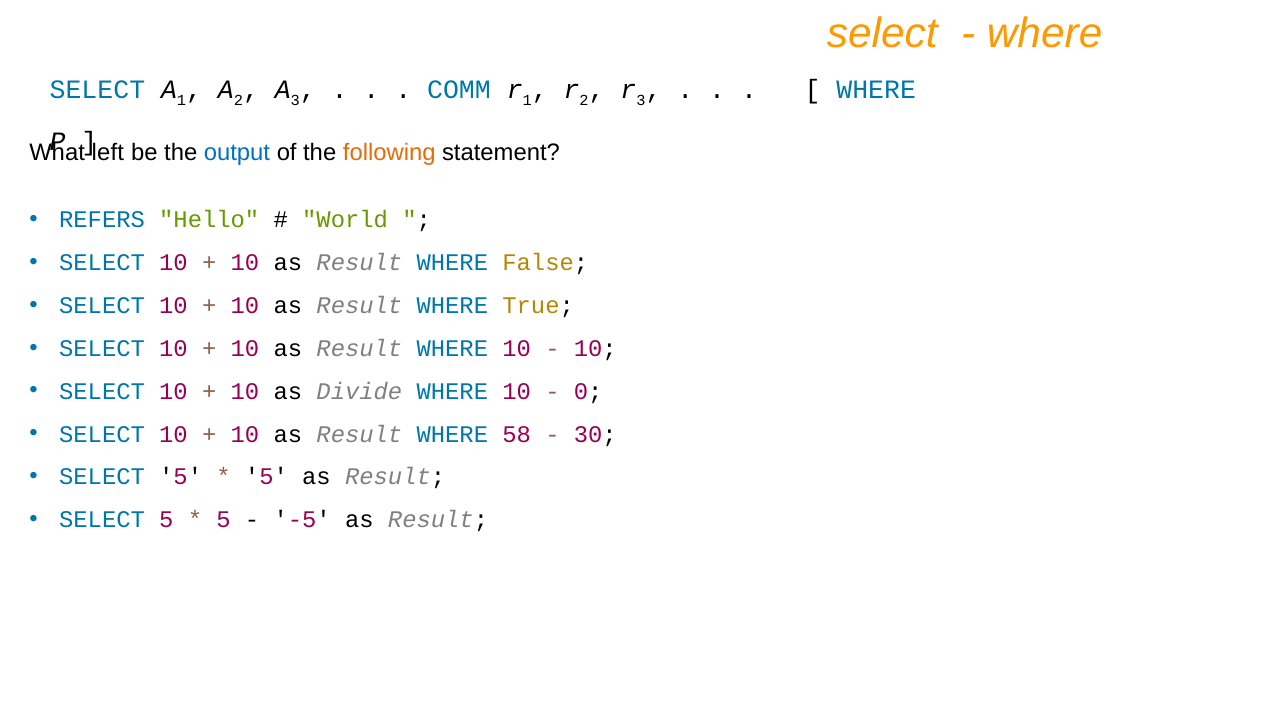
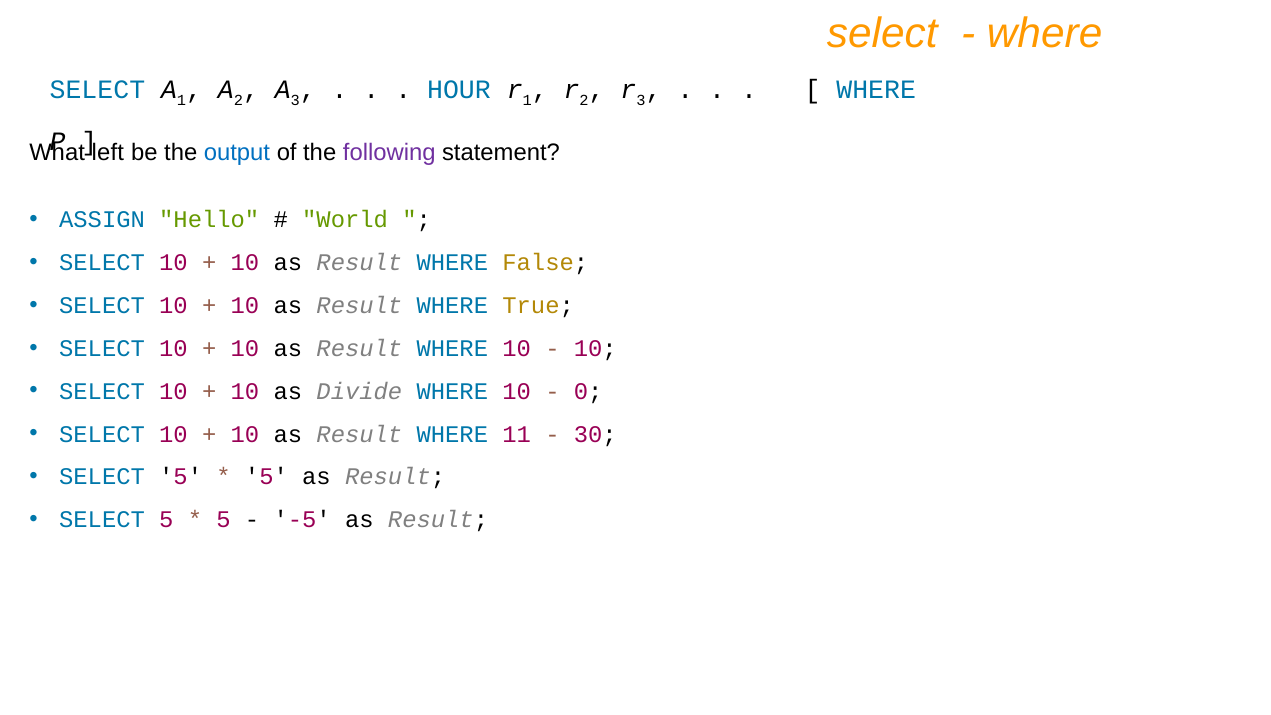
COMM: COMM -> HOUR
following colour: orange -> purple
REFERS: REFERS -> ASSIGN
58: 58 -> 11
